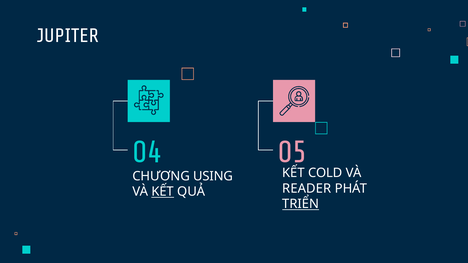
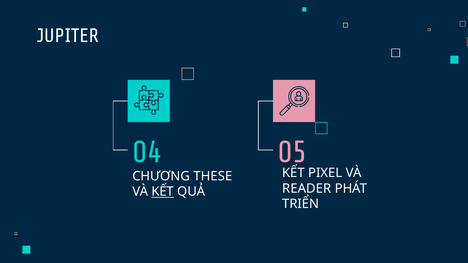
COLD: COLD -> PIXEL
USING: USING -> THESE
TRIỂN underline: present -> none
